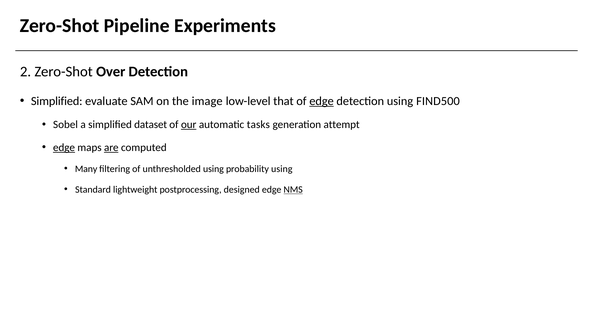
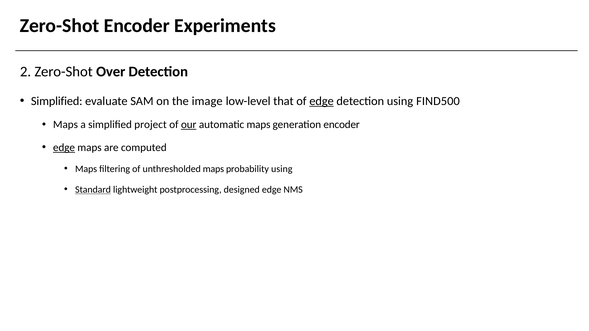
Zero-Shot Pipeline: Pipeline -> Encoder
Sobel at (65, 125): Sobel -> Maps
dataset: dataset -> project
automatic tasks: tasks -> maps
generation attempt: attempt -> encoder
are underline: present -> none
Many at (86, 169): Many -> Maps
unthresholded using: using -> maps
Standard underline: none -> present
NMS underline: present -> none
